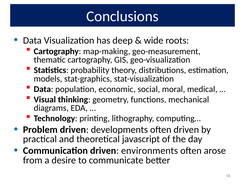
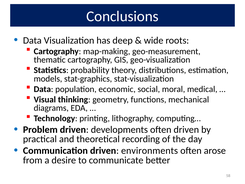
javascript: javascript -> recording
